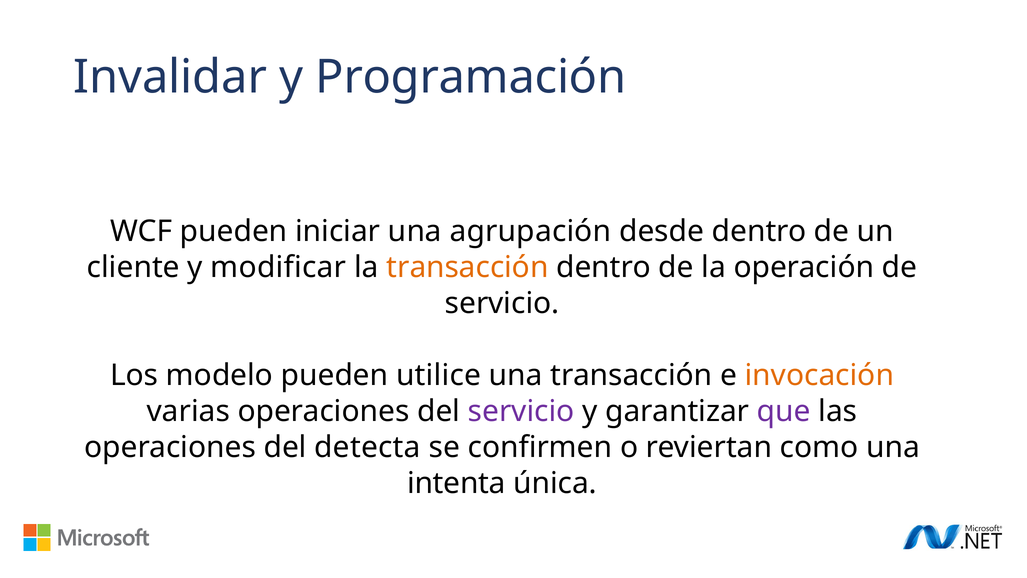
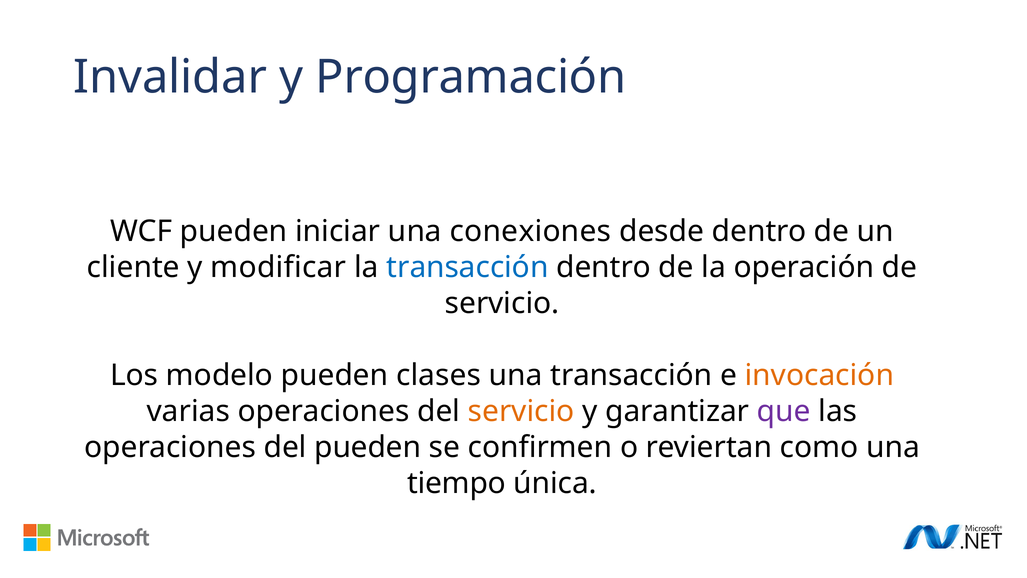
agrupación: agrupación -> conexiones
transacción at (468, 267) colour: orange -> blue
utilice: utilice -> clases
servicio at (521, 411) colour: purple -> orange
del detecta: detecta -> pueden
intenta: intenta -> tiempo
